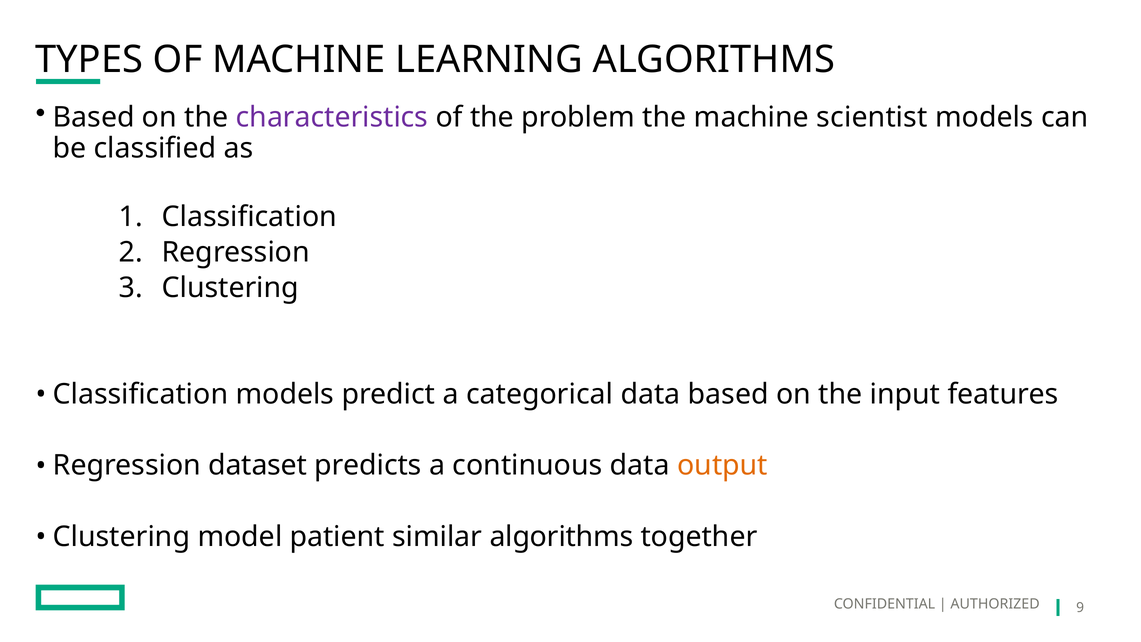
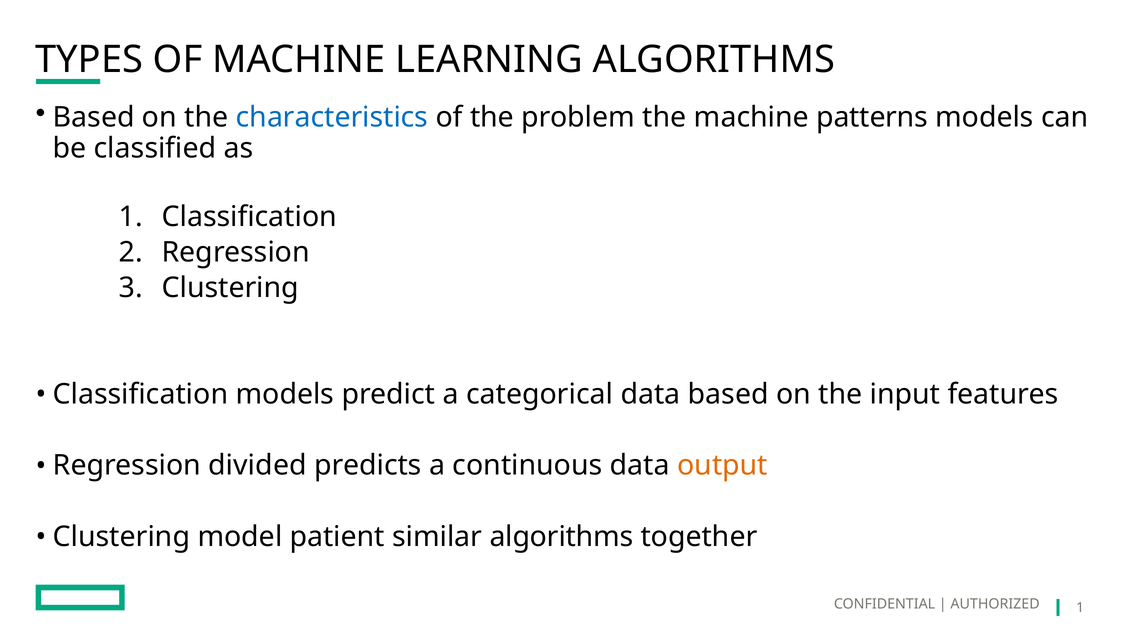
characteristics colour: purple -> blue
scientist: scientist -> patterns
dataset: dataset -> divided
AUTHORIZED 9: 9 -> 1
